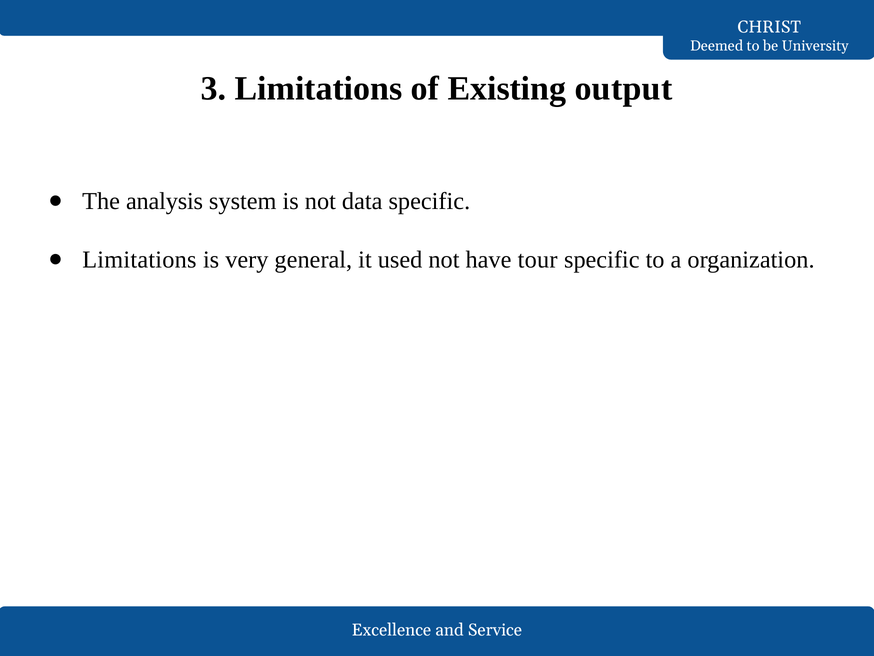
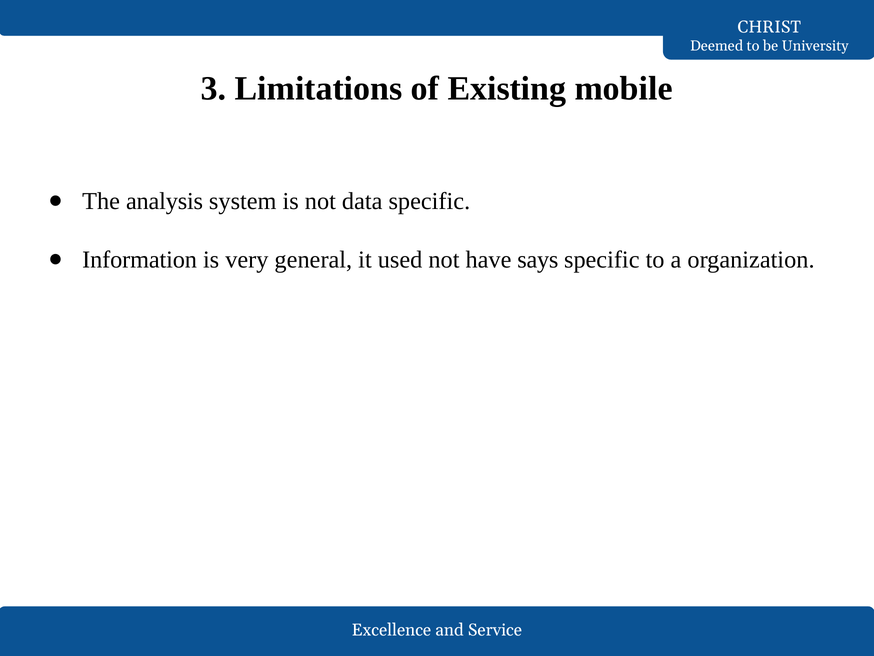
output: output -> mobile
Limitations at (139, 259): Limitations -> Information
tour: tour -> says
